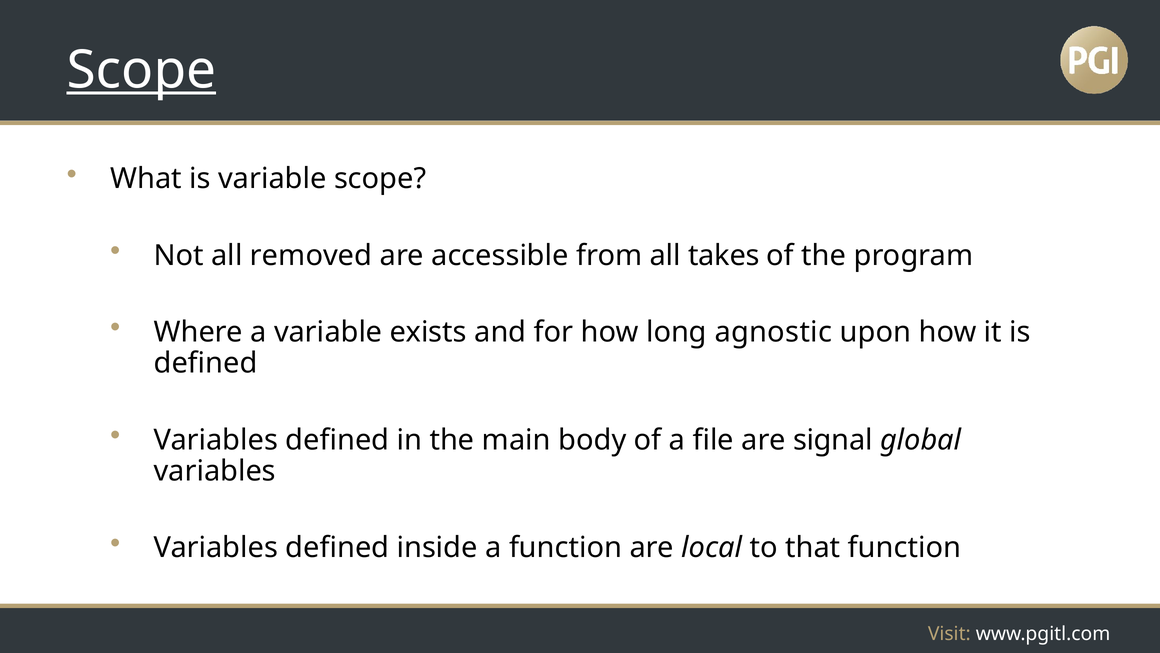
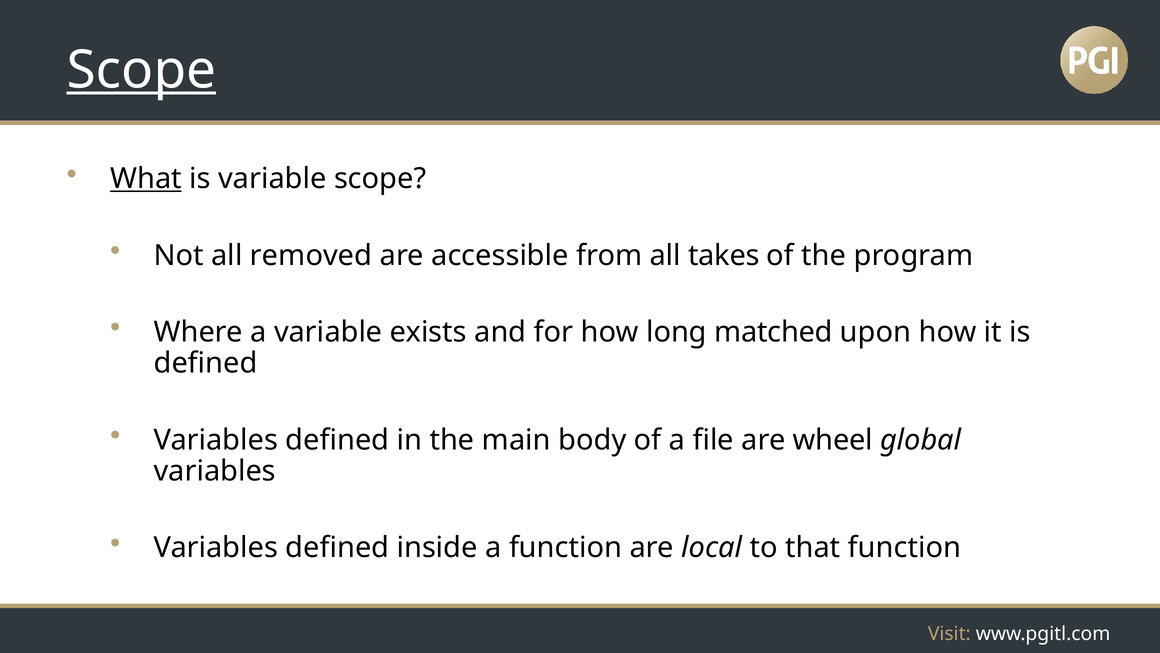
What underline: none -> present
agnostic: agnostic -> matched
signal: signal -> wheel
